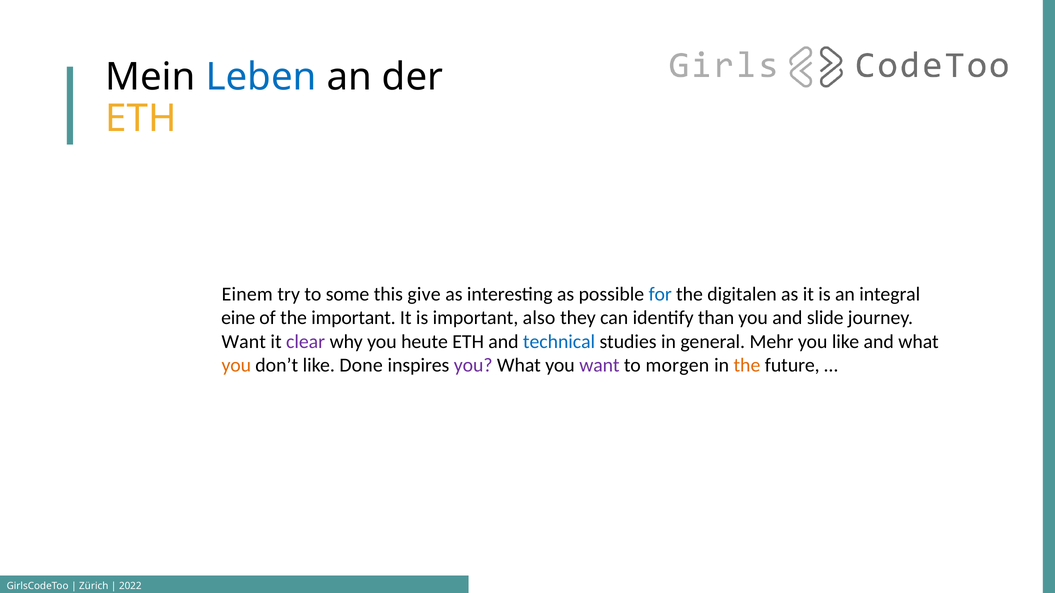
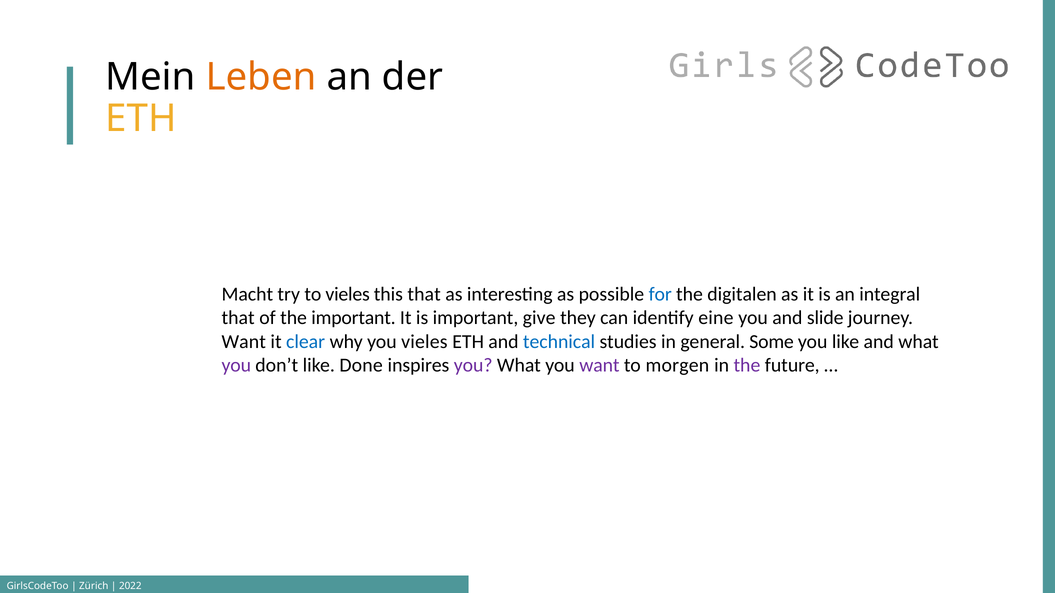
Leben colour: blue -> orange
Einem: Einem -> Macht
to some: some -> vieles
this give: give -> that
eine at (238, 318): eine -> that
also: also -> give
than: than -> eine
clear colour: purple -> blue
you heute: heute -> vieles
Mehr: Mehr -> Some
you at (236, 366) colour: orange -> purple
the at (747, 366) colour: orange -> purple
